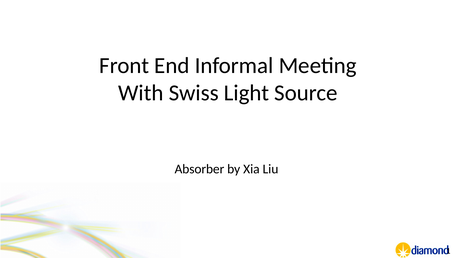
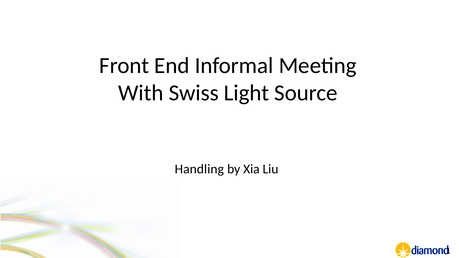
Absorber: Absorber -> Handling
